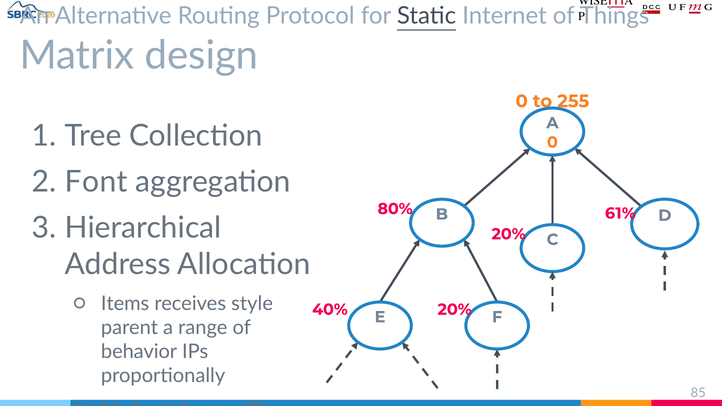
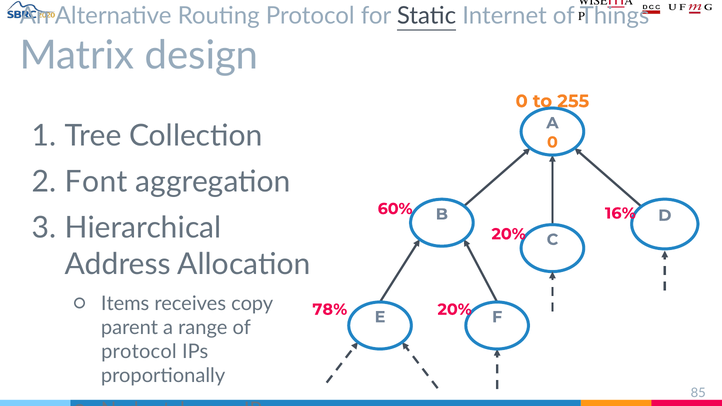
80%: 80% -> 60%
61%: 61% -> 16%
style: style -> copy
40%: 40% -> 78%
behavior at (139, 352): behavior -> protocol
